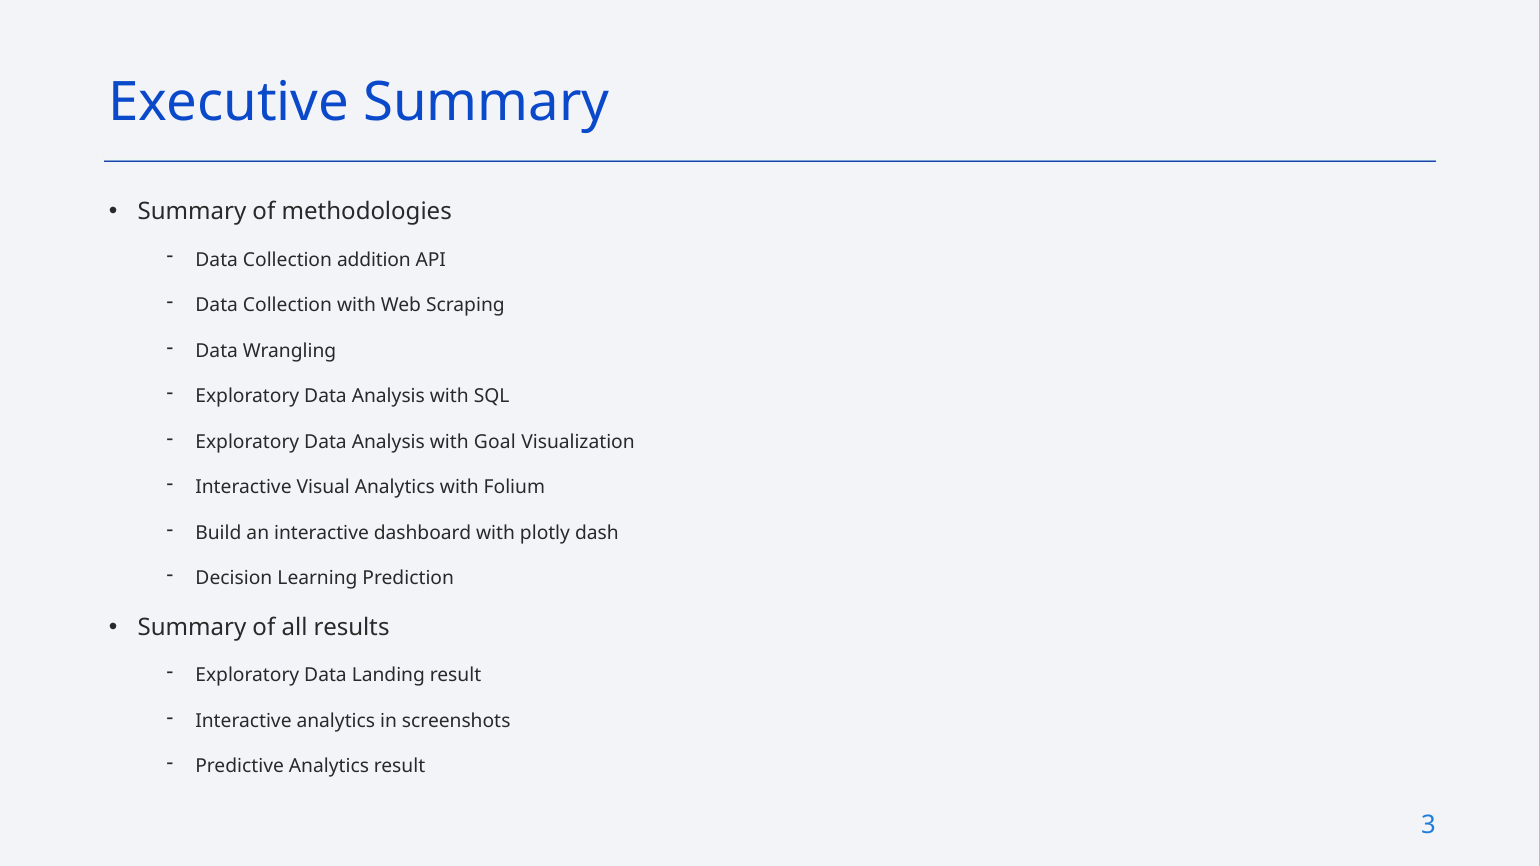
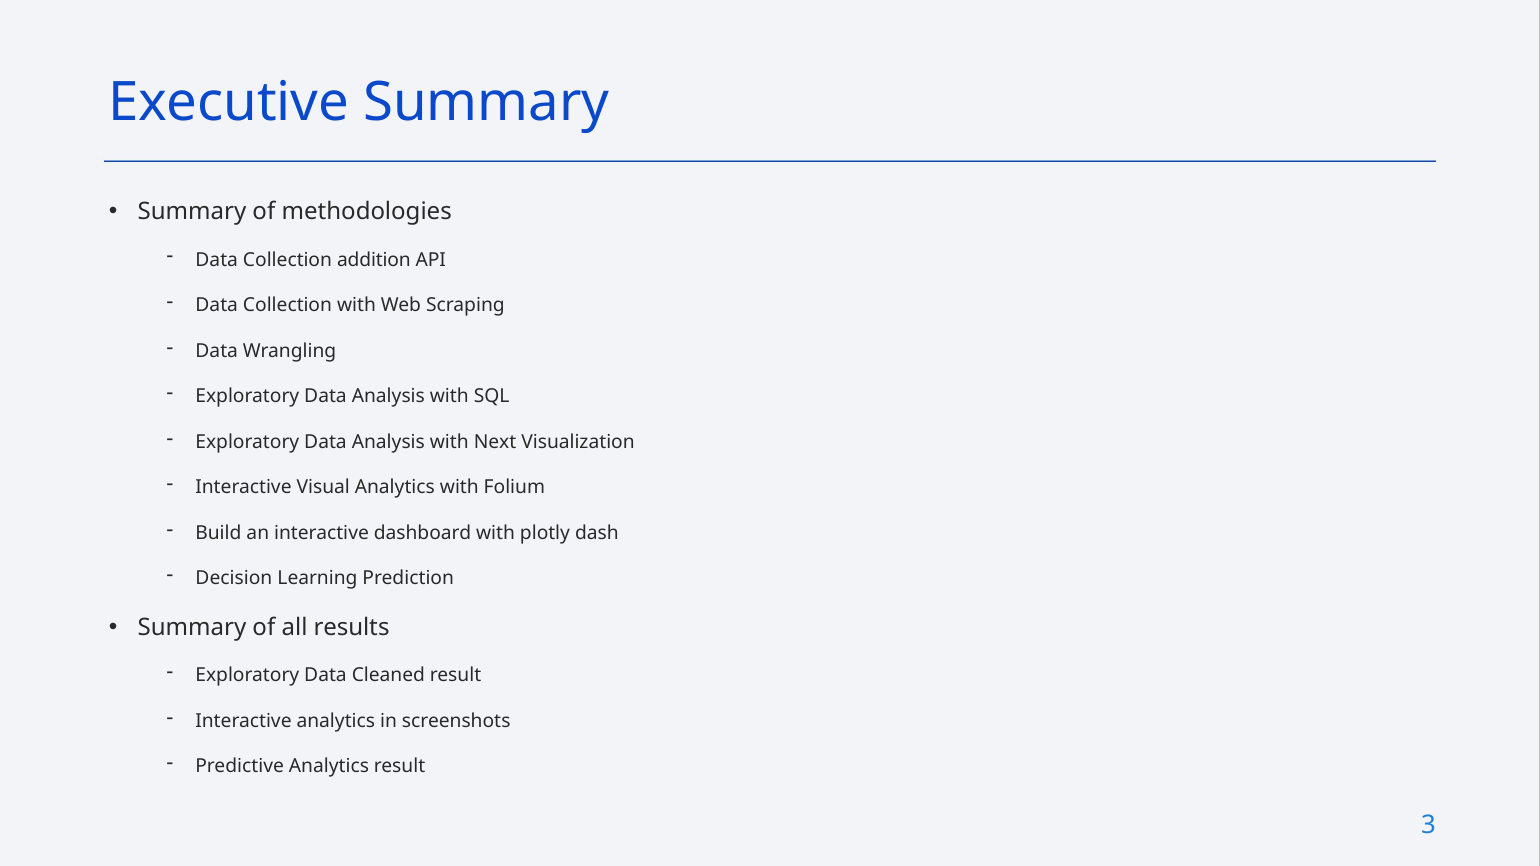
Goal: Goal -> Next
Landing: Landing -> Cleaned
